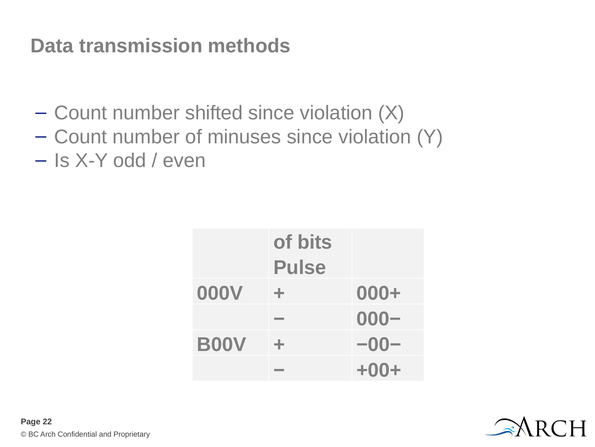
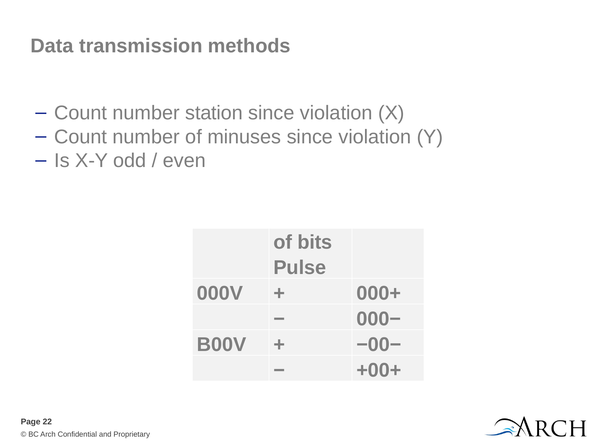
shifted: shifted -> station
